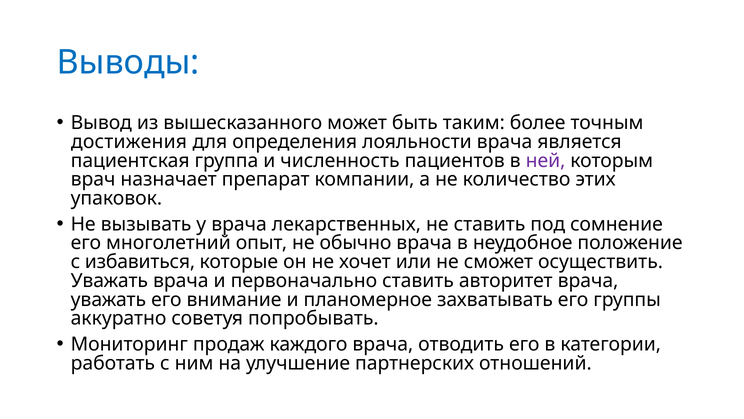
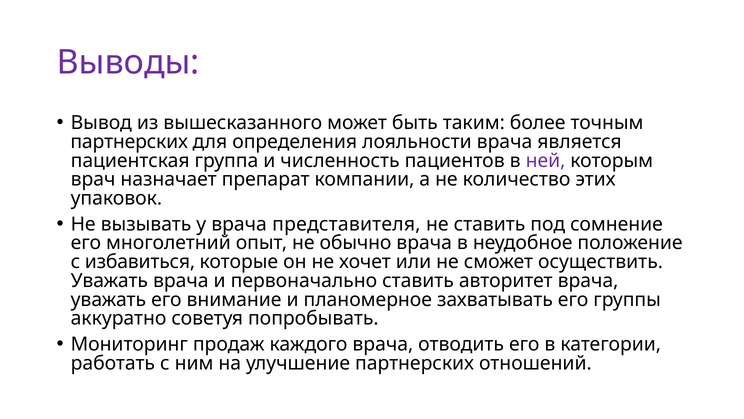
Выводы colour: blue -> purple
достижения at (129, 142): достижения -> партнерских
лекарственных: лекарственных -> представителя
